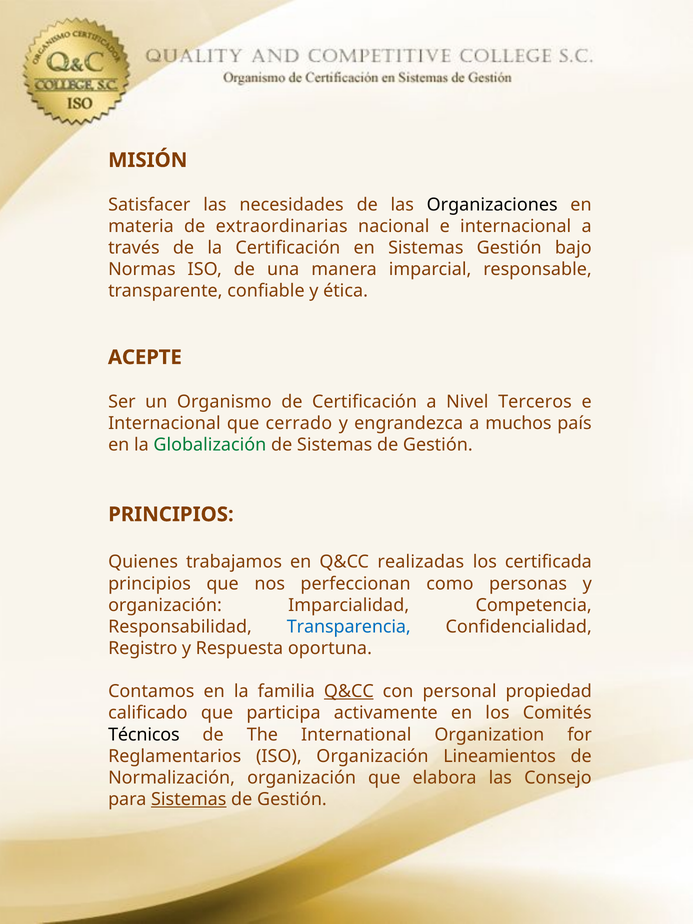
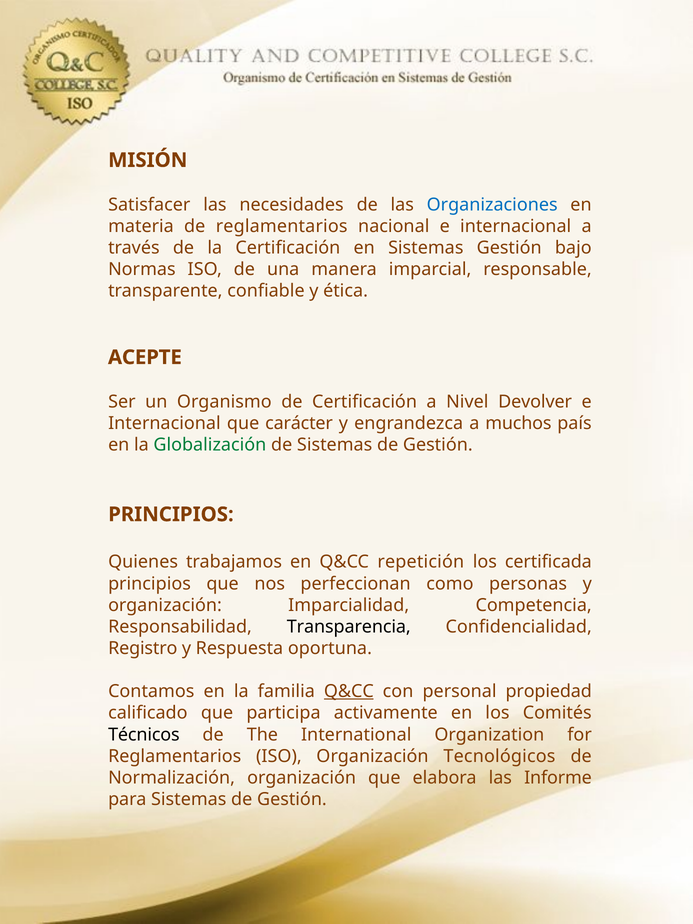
Organizaciones colour: black -> blue
de extraordinarias: extraordinarias -> reglamentarios
Terceros: Terceros -> Devolver
cerrado: cerrado -> carácter
realizadas: realizadas -> repetición
Transparencia colour: blue -> black
Lineamientos: Lineamientos -> Tecnológicos
Consejo: Consejo -> Informe
Sistemas at (189, 799) underline: present -> none
